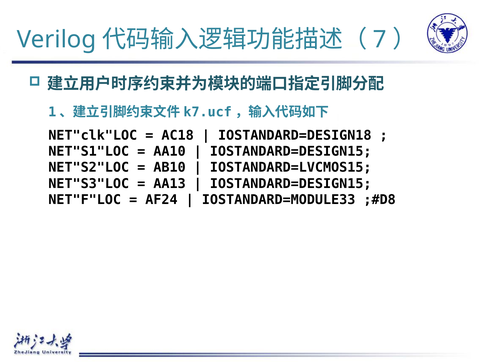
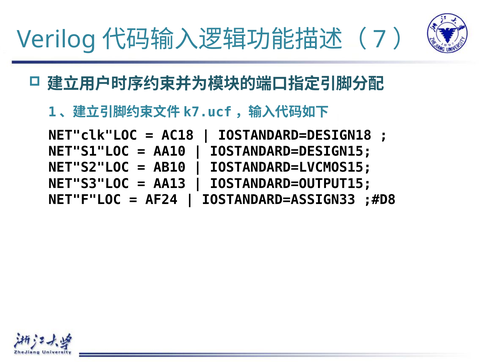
IOSTANDARD=DESIGN15 at (291, 183): IOSTANDARD=DESIGN15 -> IOSTANDARD=OUTPUT15
IOSTANDARD=MODULE33: IOSTANDARD=MODULE33 -> IOSTANDARD=ASSIGN33
